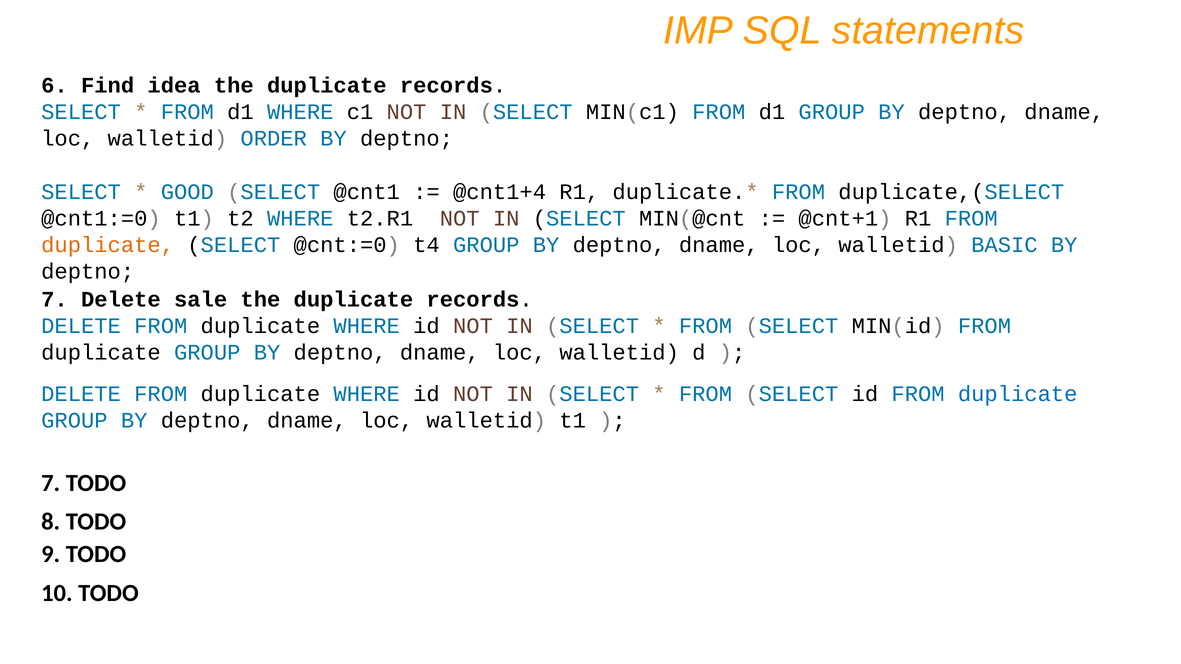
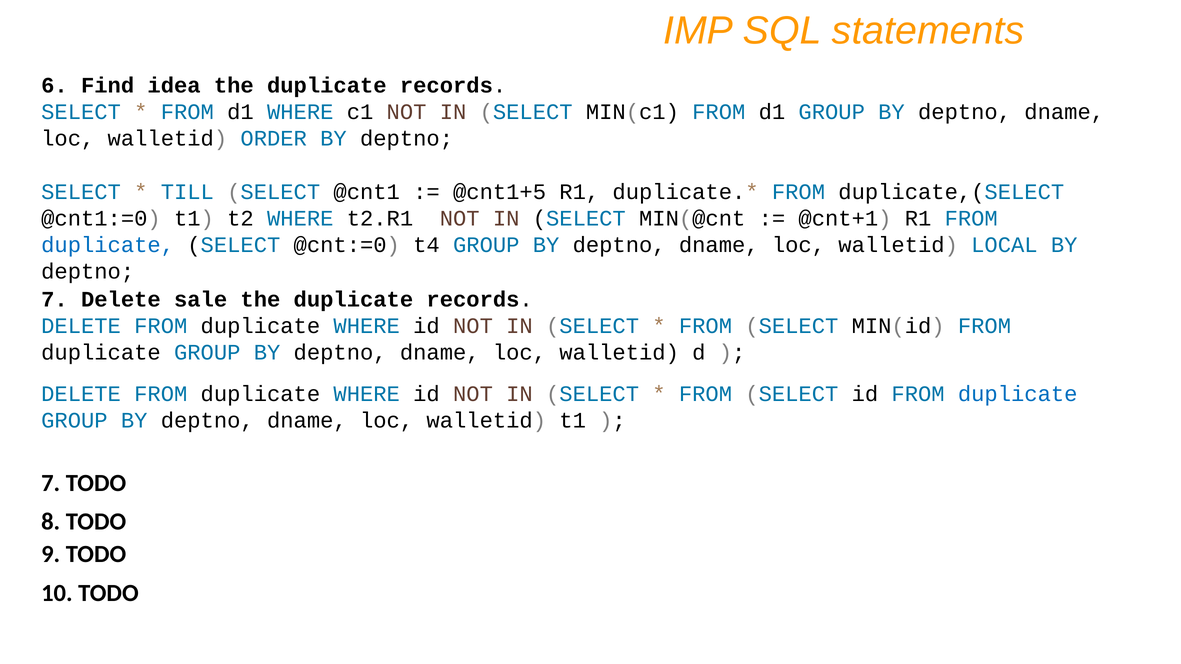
GOOD: GOOD -> TILL
@cnt1+4: @cnt1+4 -> @cnt1+5
duplicate at (108, 245) colour: orange -> blue
BASIC: BASIC -> LOCAL
